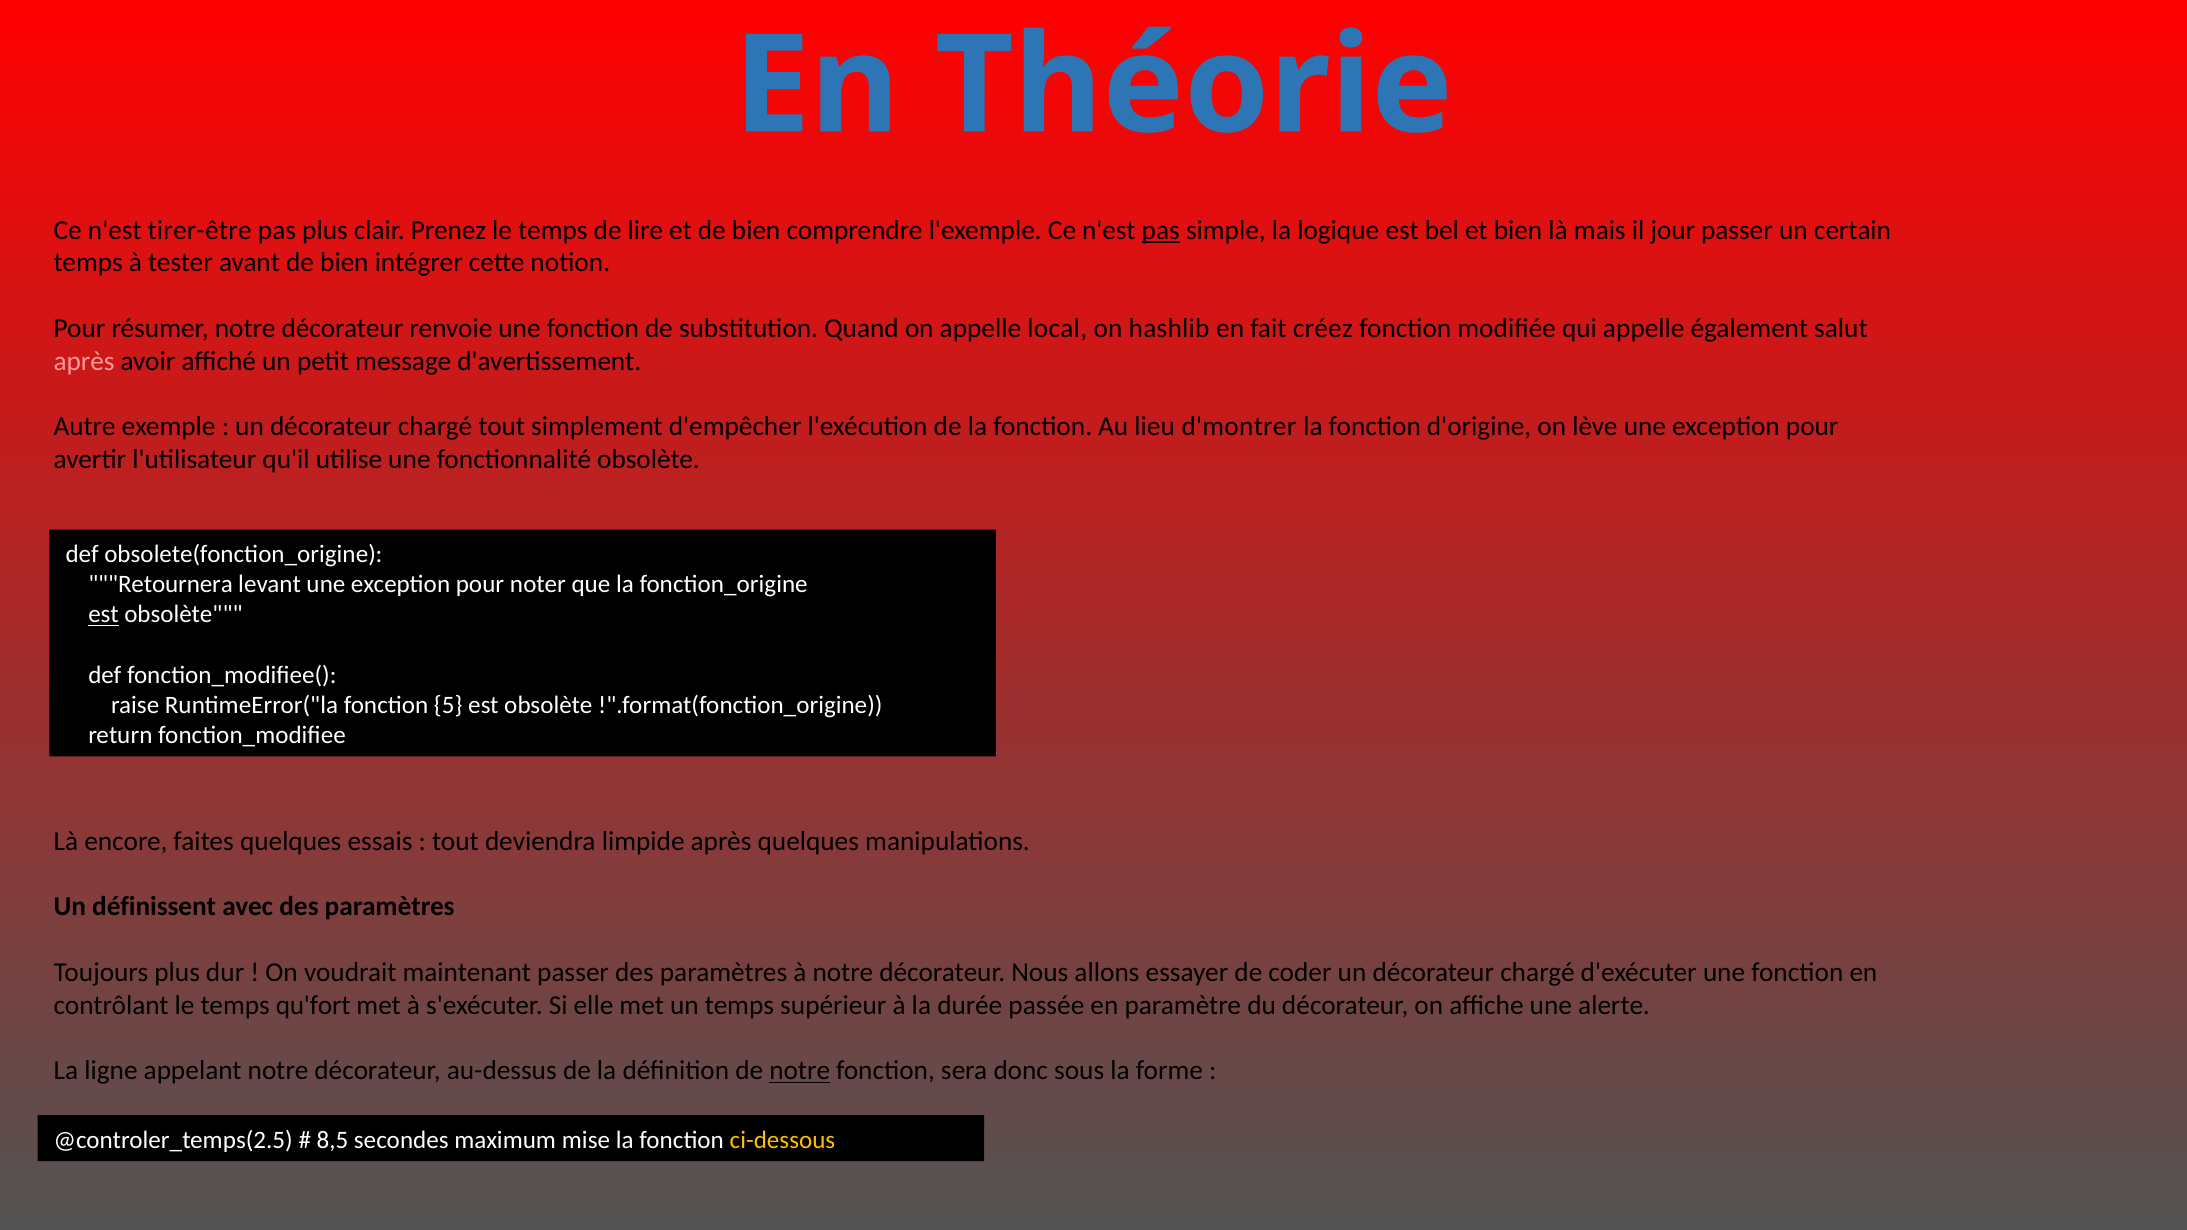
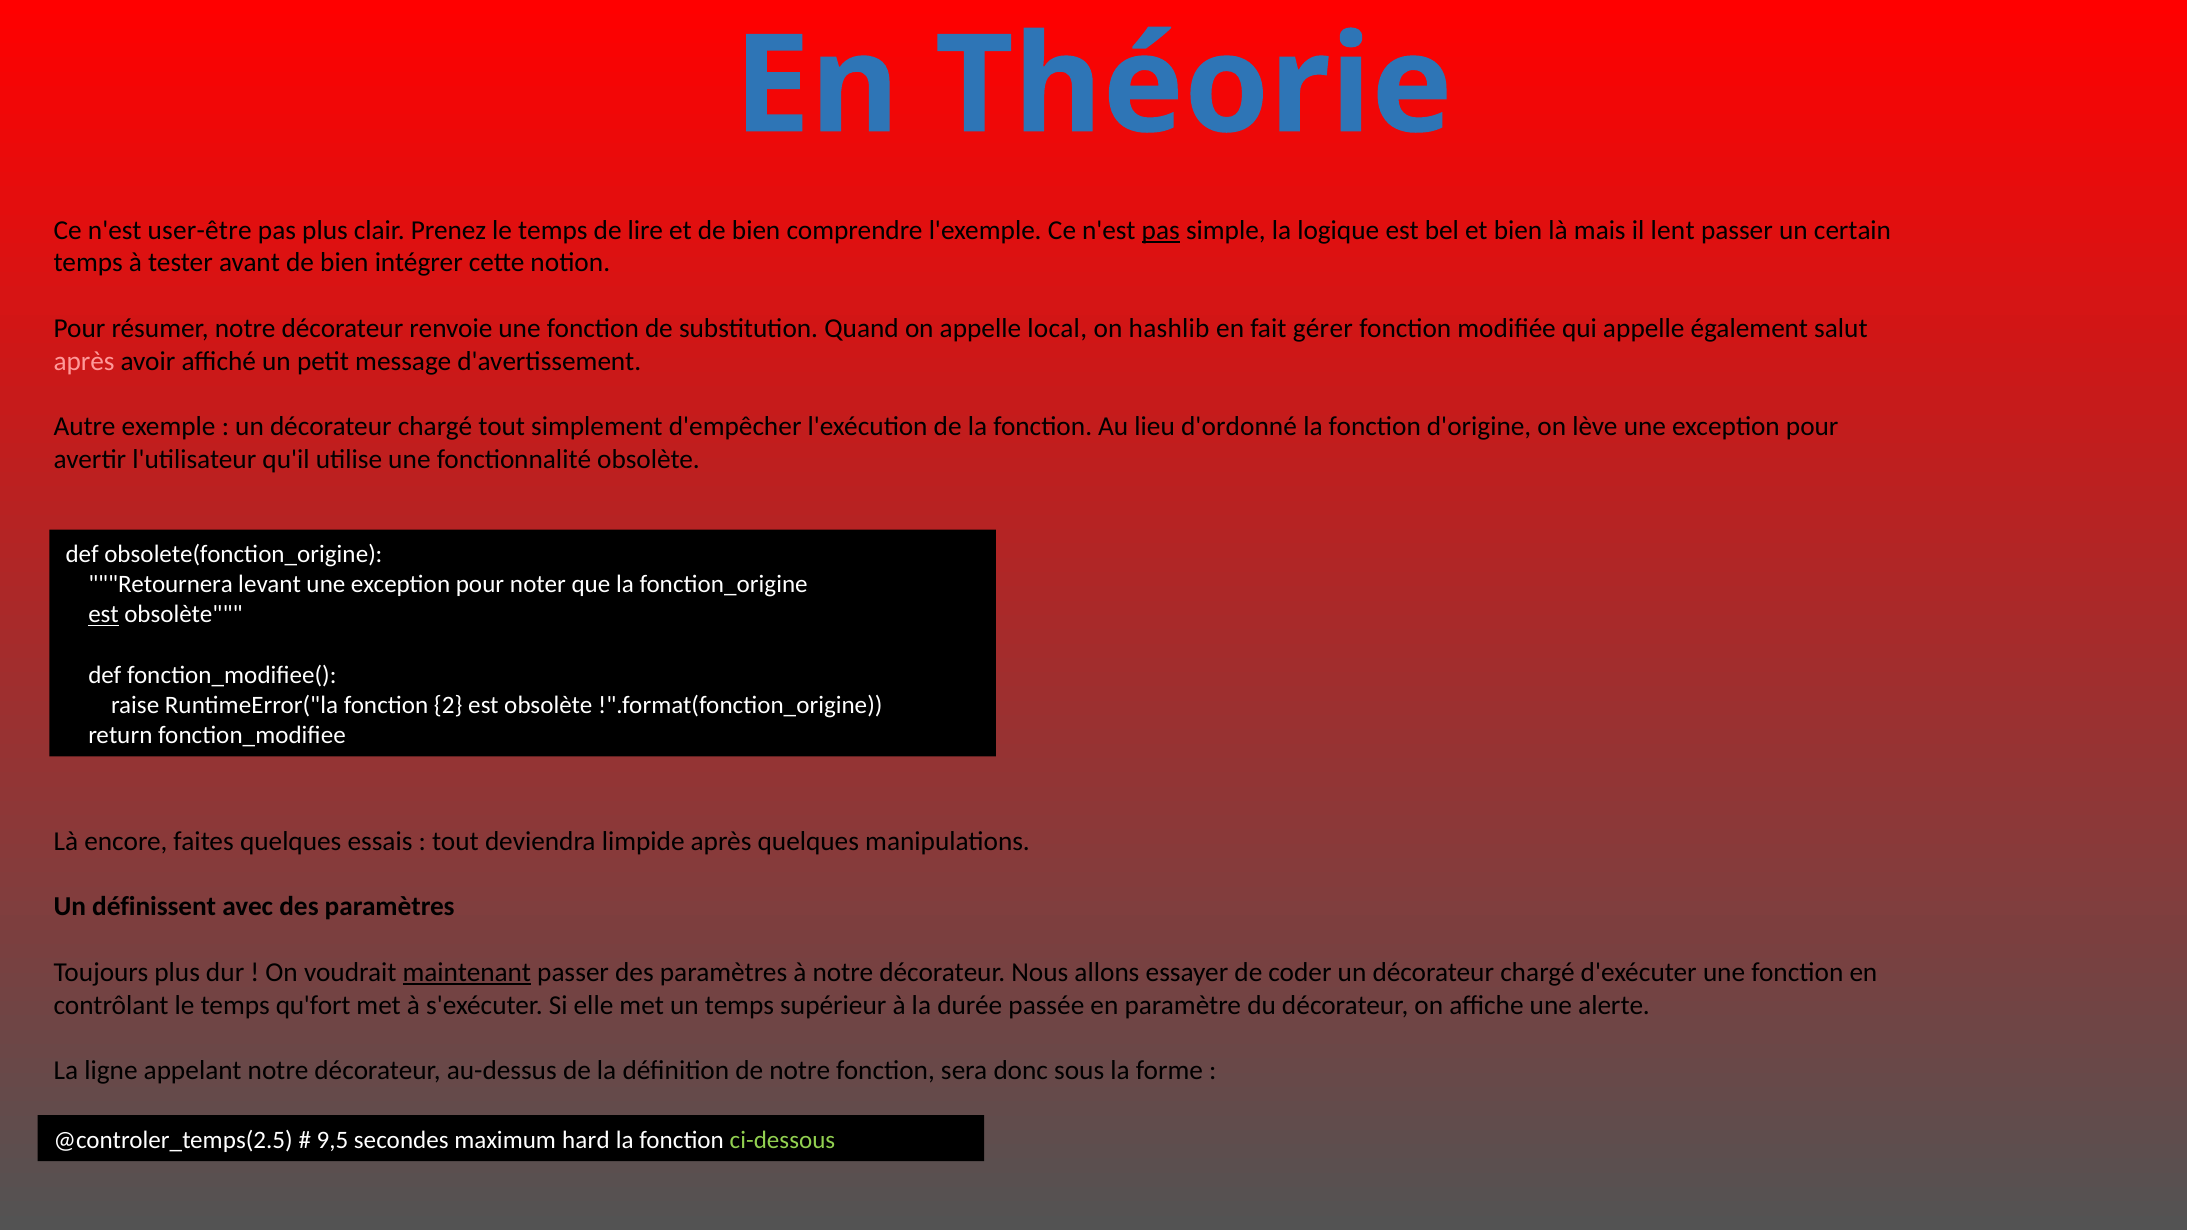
tirer-être: tirer-être -> user-être
jour: jour -> lent
créez: créez -> gérer
d'montrer: d'montrer -> d'ordonné
5: 5 -> 2
maintenant underline: none -> present
notre at (800, 1071) underline: present -> none
8,5: 8,5 -> 9,5
mise: mise -> hard
ci-dessous colour: yellow -> light green
